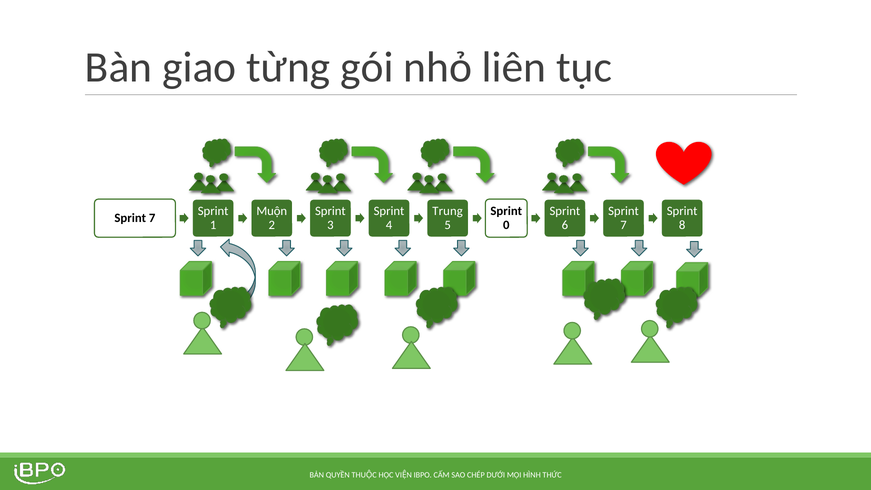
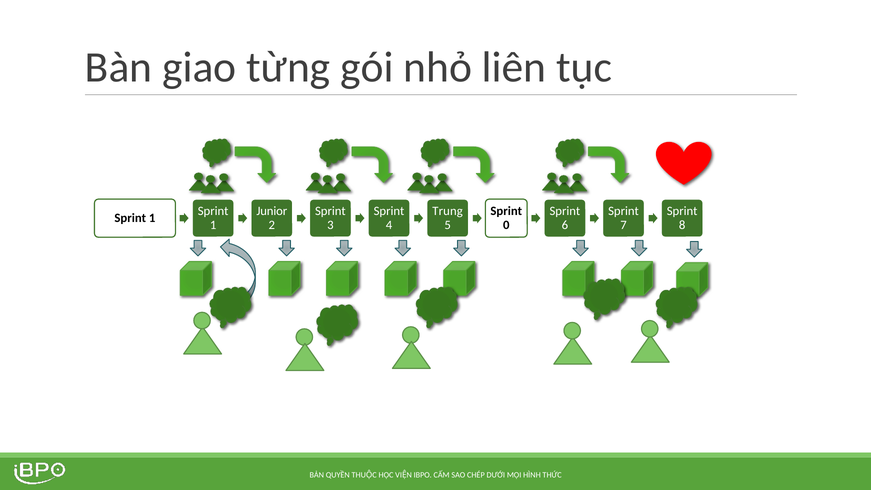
Muộn: Muộn -> Junior
7 at (152, 218): 7 -> 1
